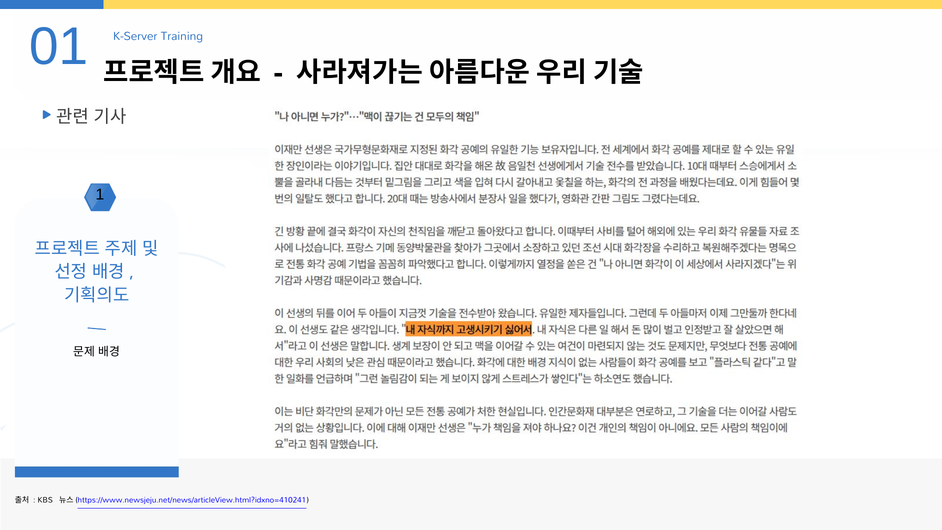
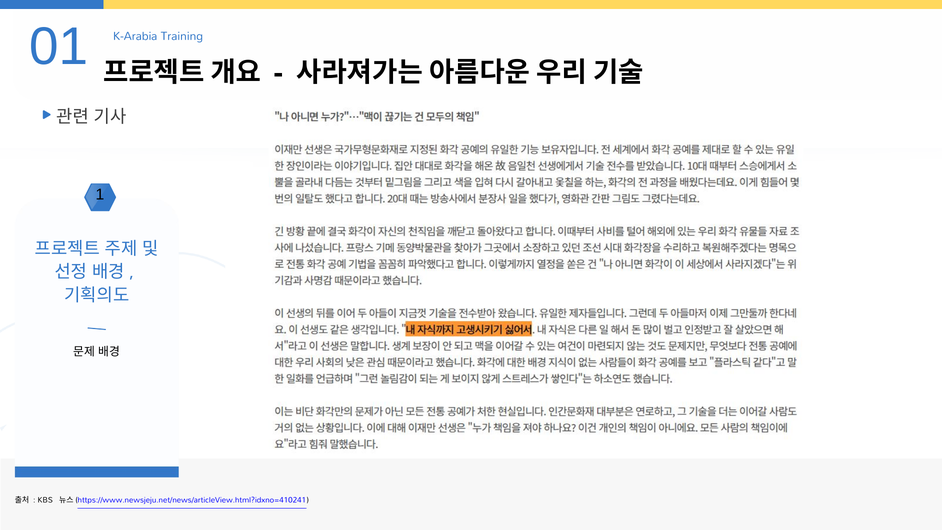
K-Server: K-Server -> K-Arabia
